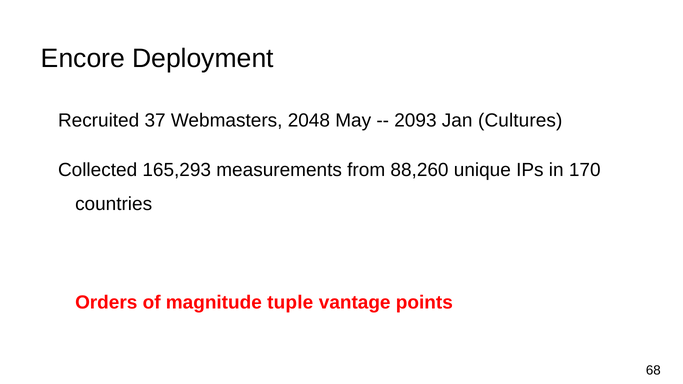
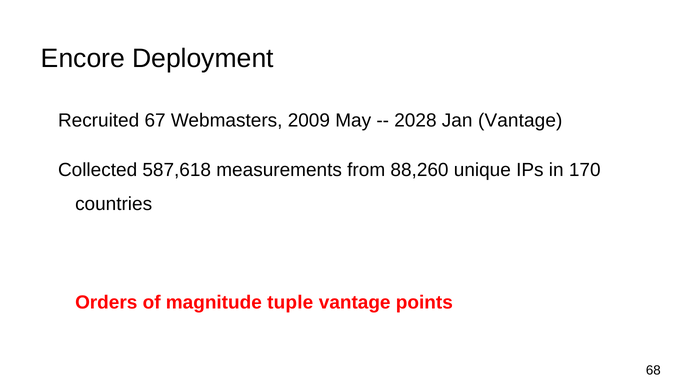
37: 37 -> 67
2048: 2048 -> 2009
2093: 2093 -> 2028
Jan Cultures: Cultures -> Vantage
165,293: 165,293 -> 587,618
